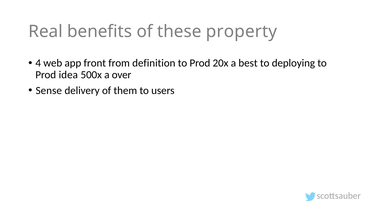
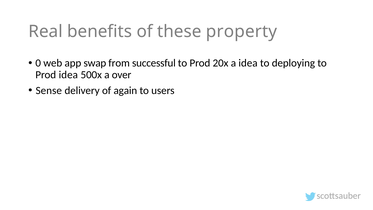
4: 4 -> 0
front: front -> swap
definition: definition -> successful
a best: best -> idea
them: them -> again
